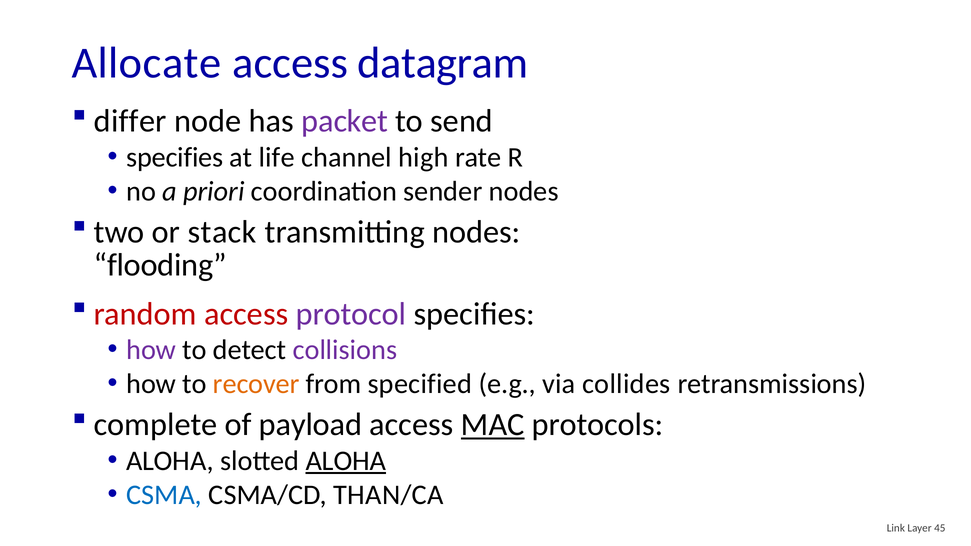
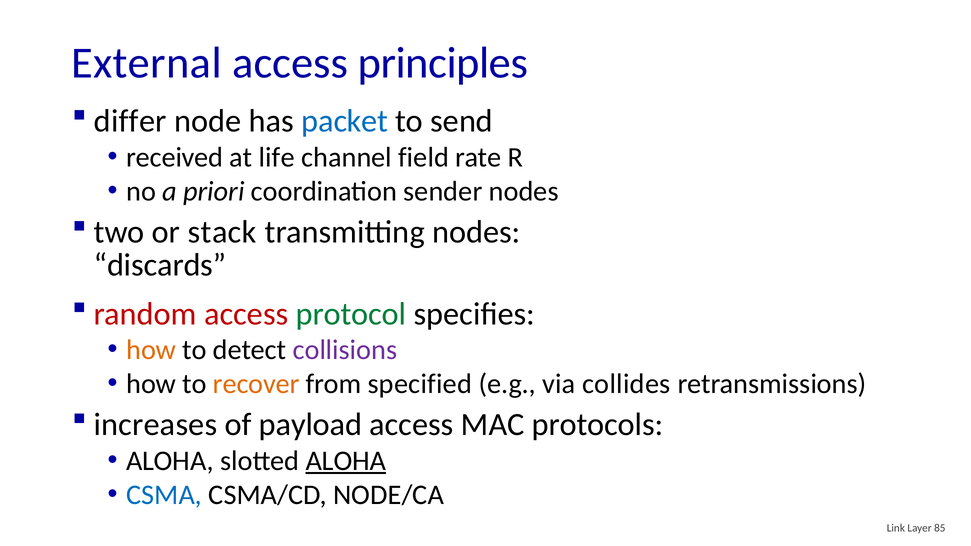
Allocate: Allocate -> External
datagram: datagram -> principles
packet colour: purple -> blue
specifies at (175, 157): specifies -> received
high: high -> field
flooding: flooding -> discards
protocol colour: purple -> green
how at (151, 350) colour: purple -> orange
complete: complete -> increases
MAC underline: present -> none
THAN/CA: THAN/CA -> NODE/CA
45: 45 -> 85
